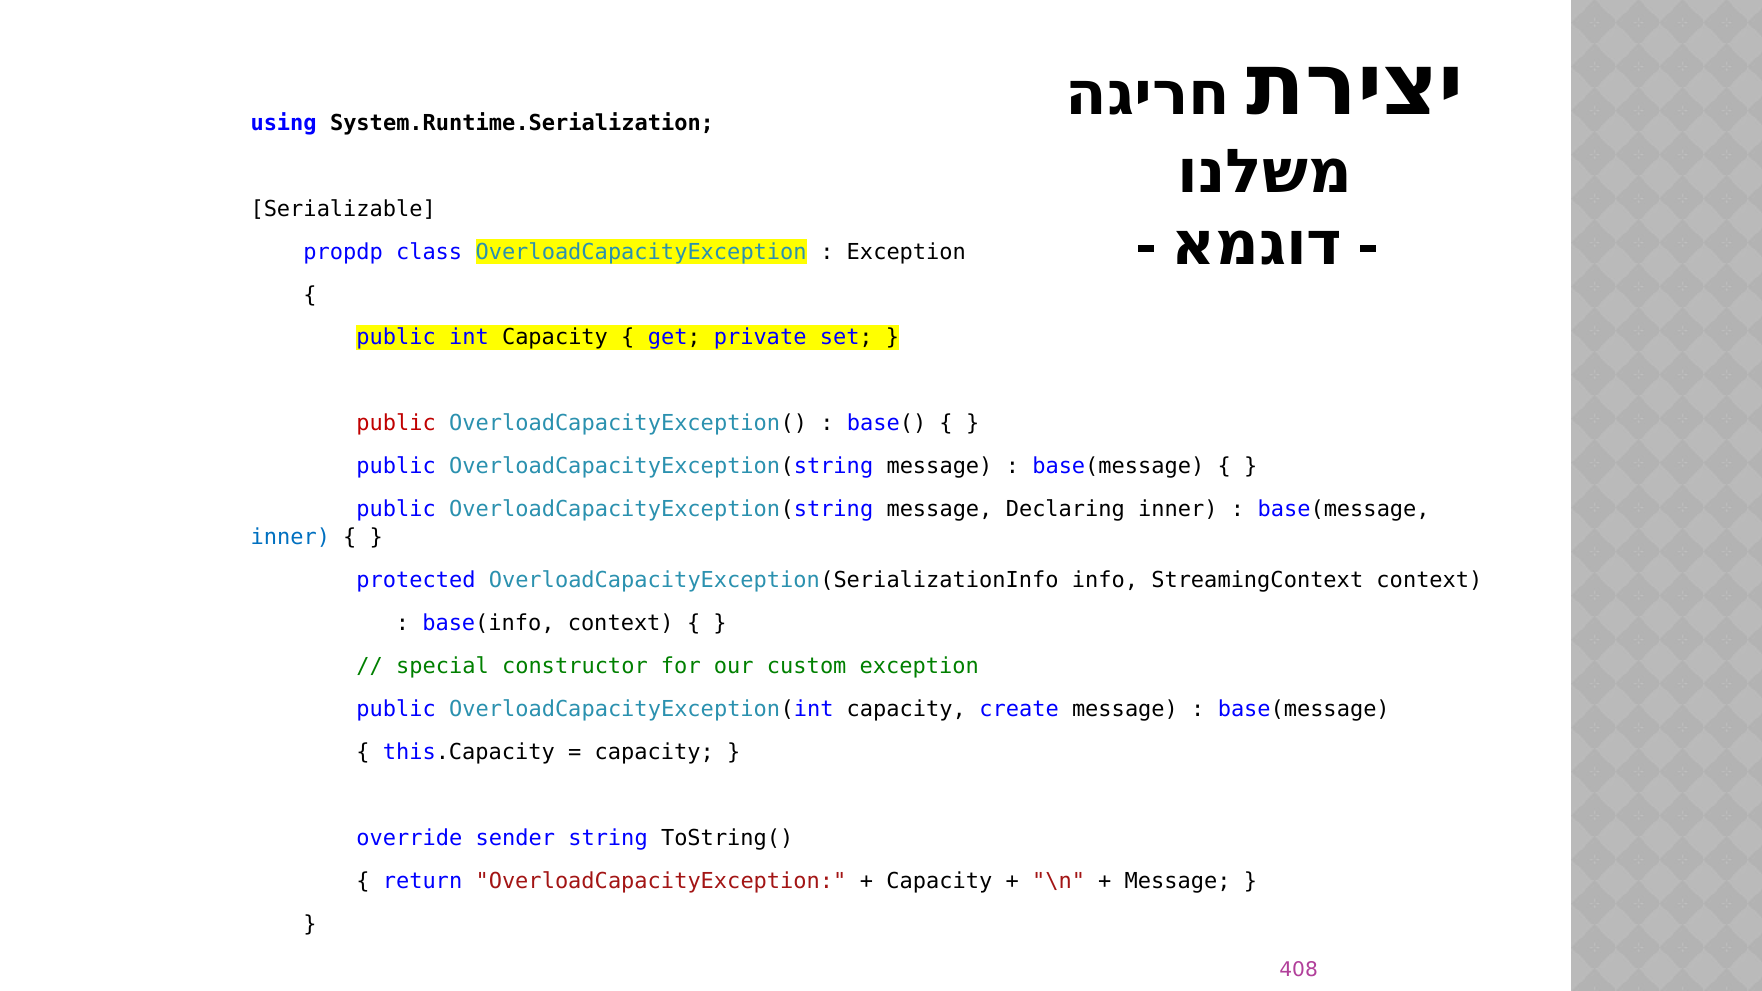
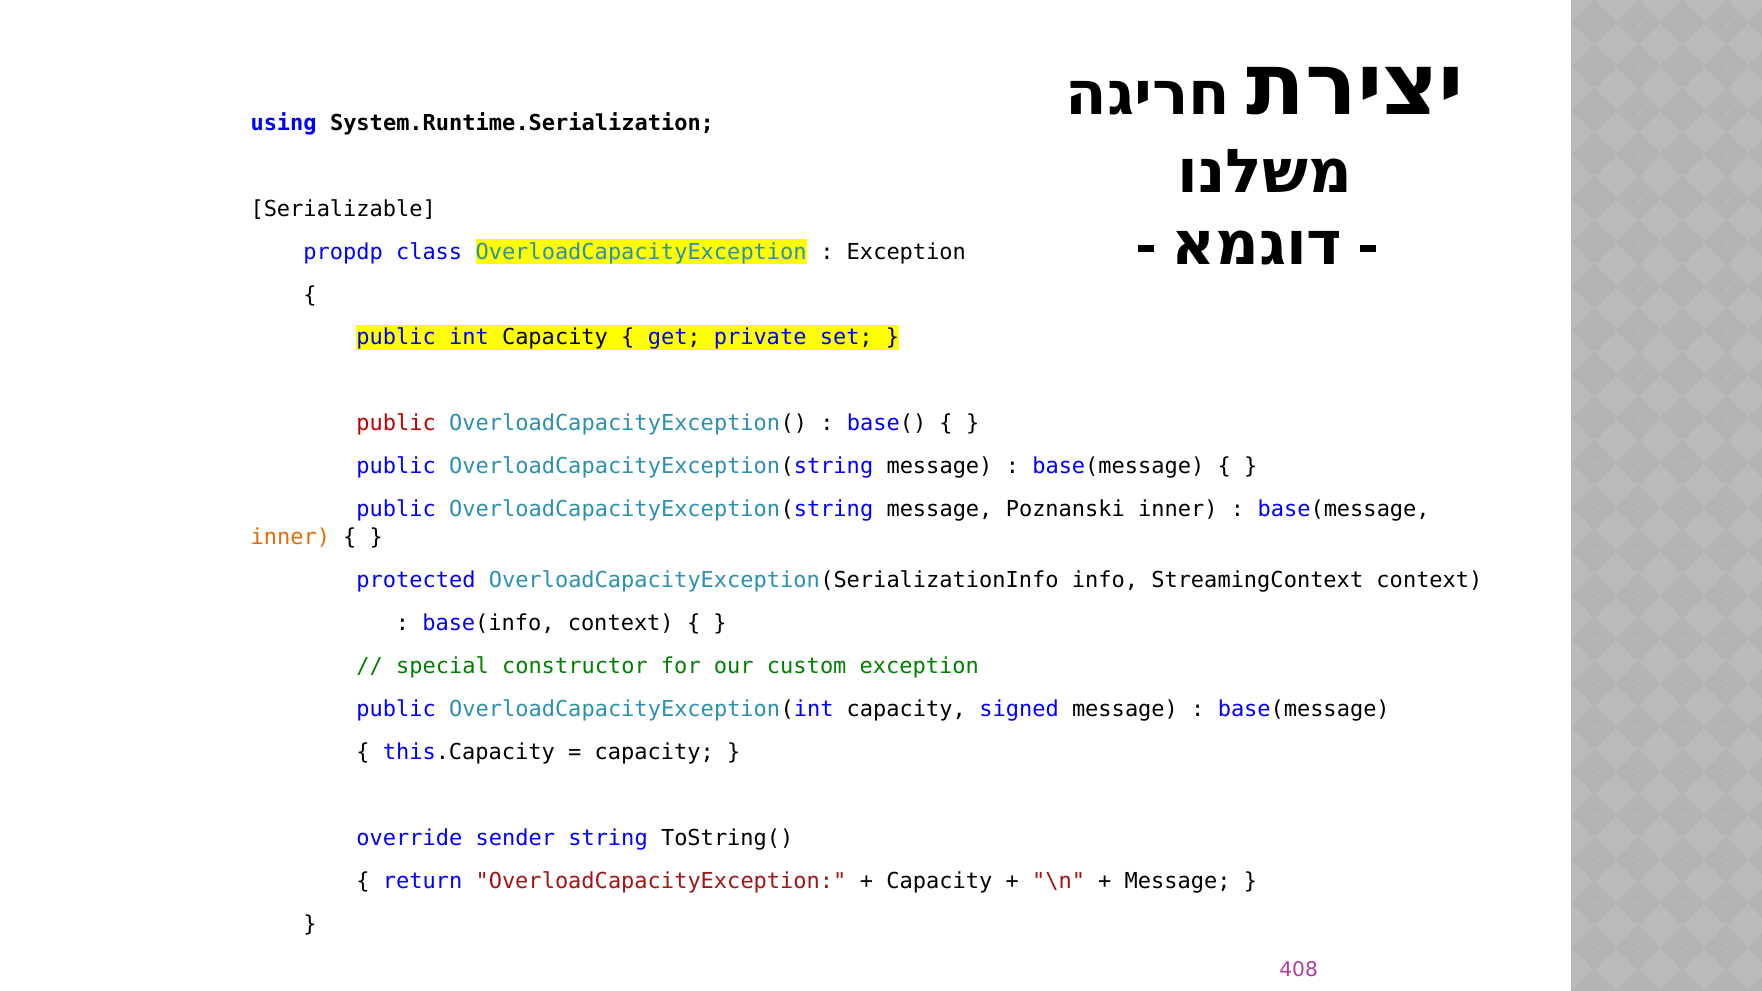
Declaring: Declaring -> Poznanski
inner at (290, 538) colour: blue -> orange
create: create -> signed
